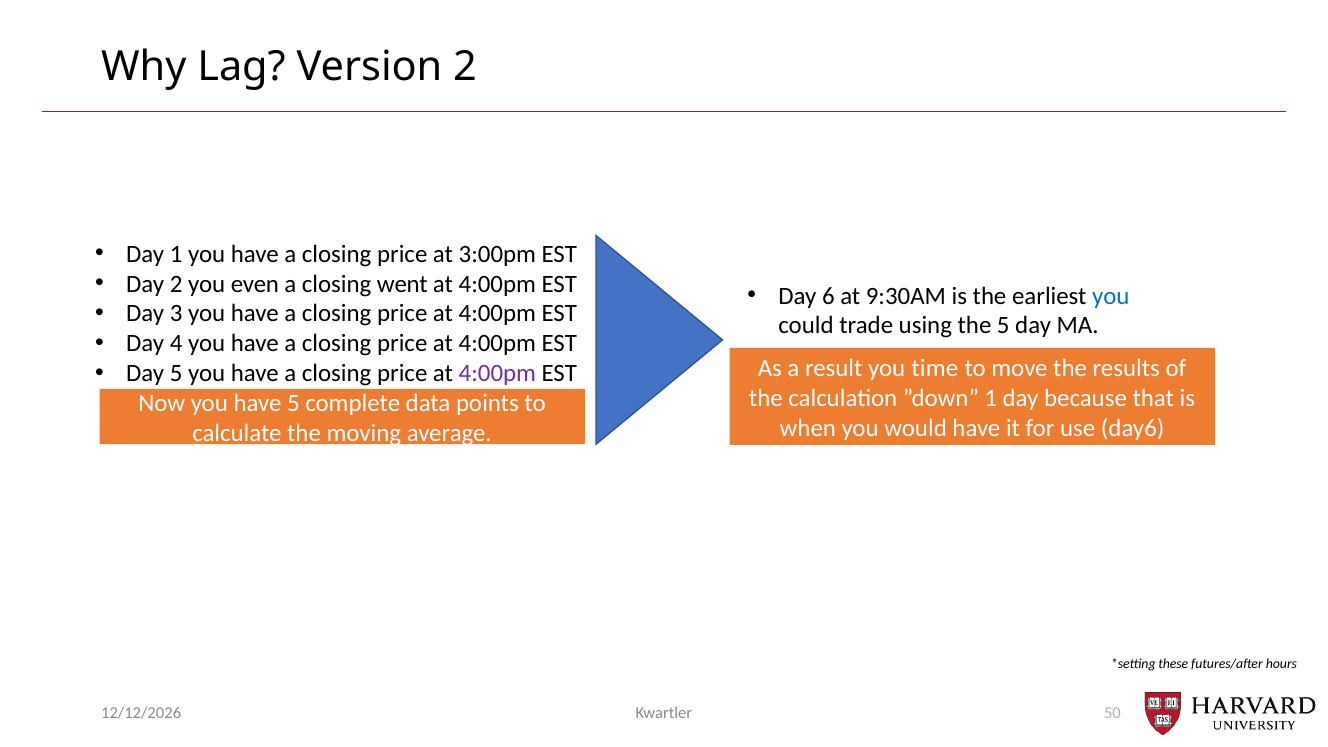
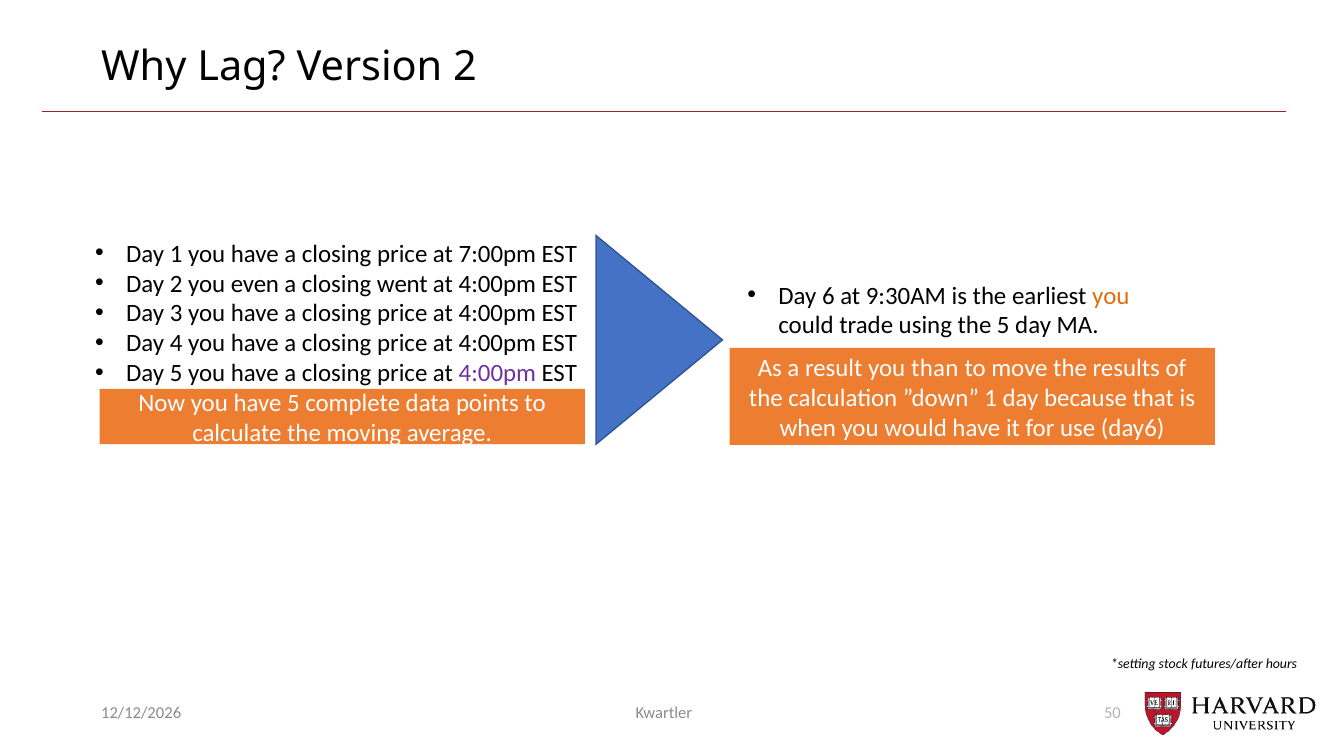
3:00pm: 3:00pm -> 7:00pm
you at (1111, 296) colour: blue -> orange
time: time -> than
these: these -> stock
